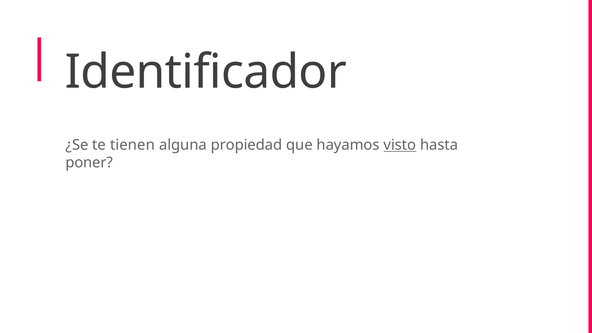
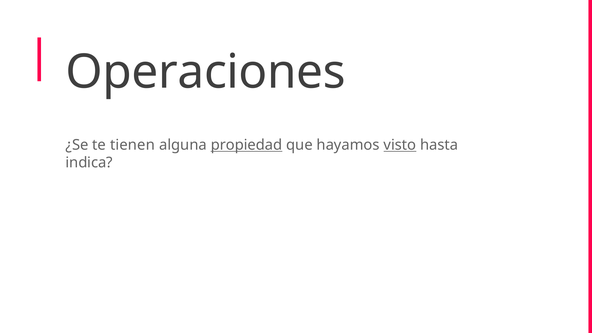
Identificador: Identificador -> Operaciones
propiedad underline: none -> present
poner: poner -> indica
